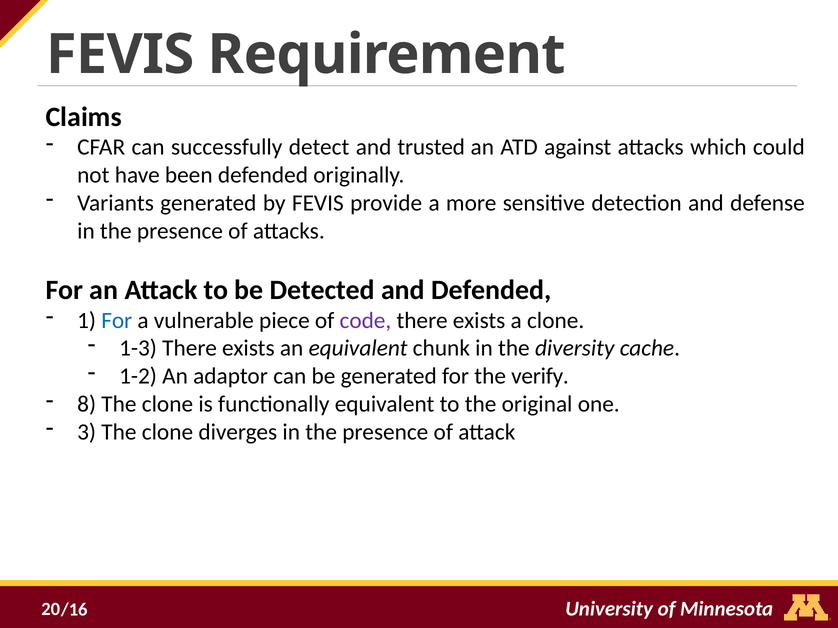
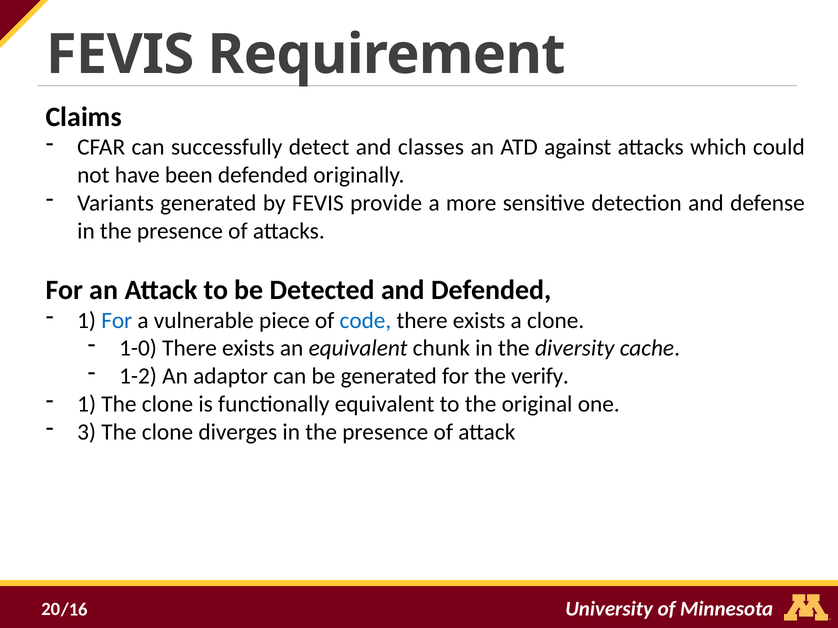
trusted: trusted -> classes
code colour: purple -> blue
1-3: 1-3 -> 1-0
8 at (87, 404): 8 -> 1
